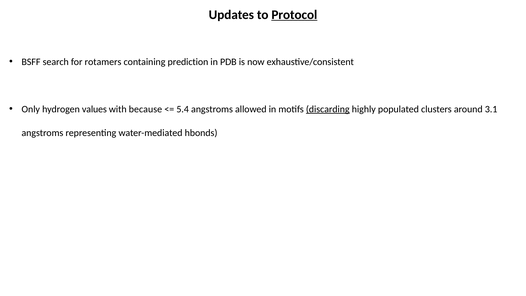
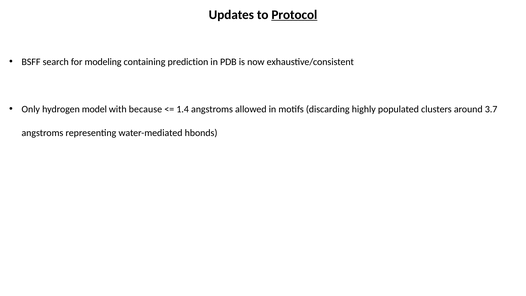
rotamers: rotamers -> modeling
values: values -> model
5.4: 5.4 -> 1.4
discarding underline: present -> none
3.1: 3.1 -> 3.7
